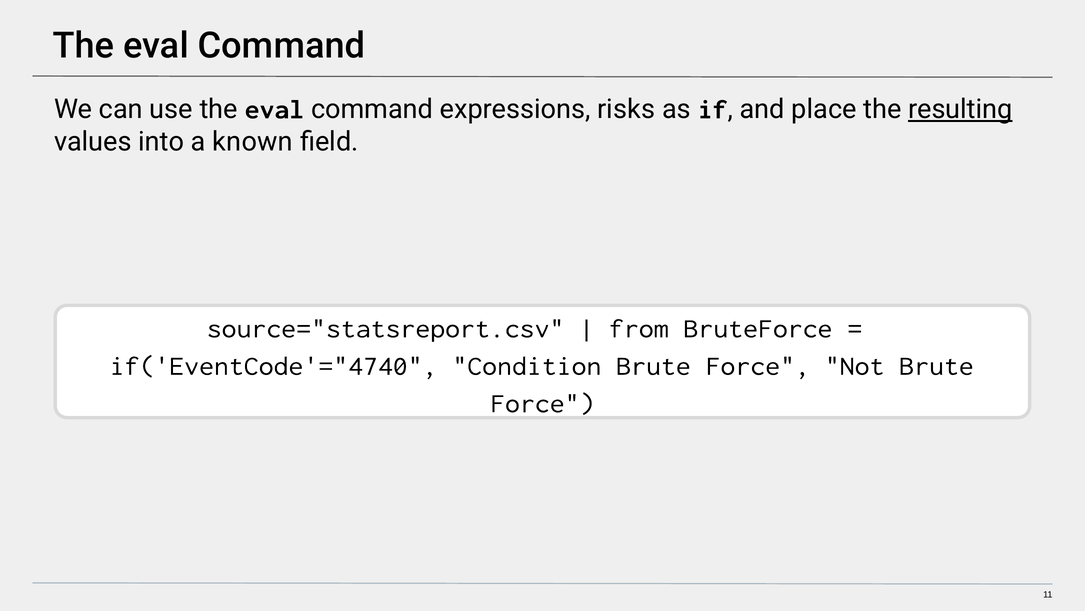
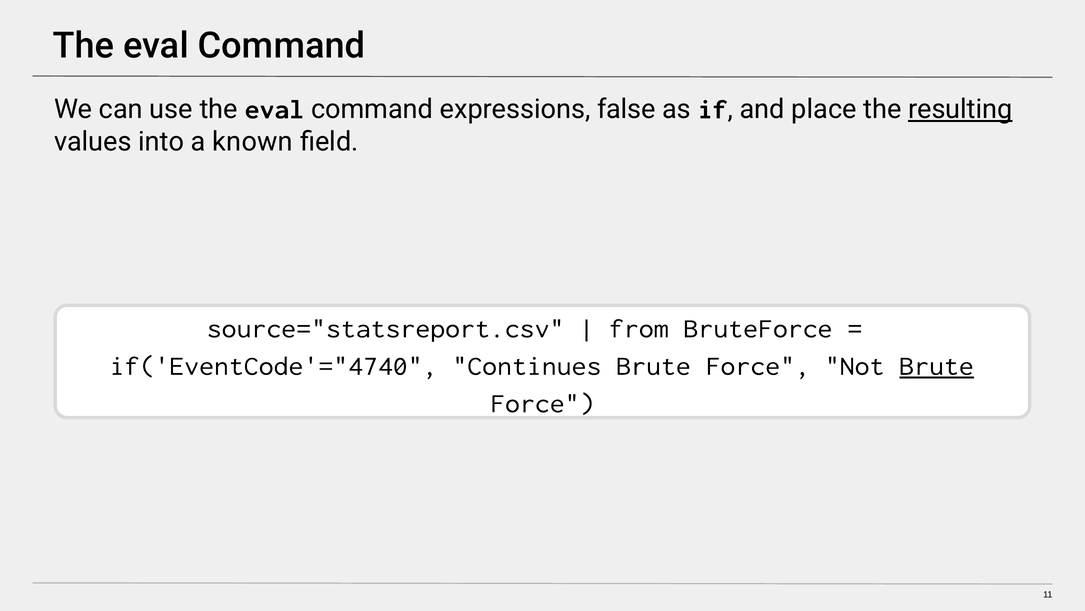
risks: risks -> false
Condition: Condition -> Continues
Brute at (937, 365) underline: none -> present
